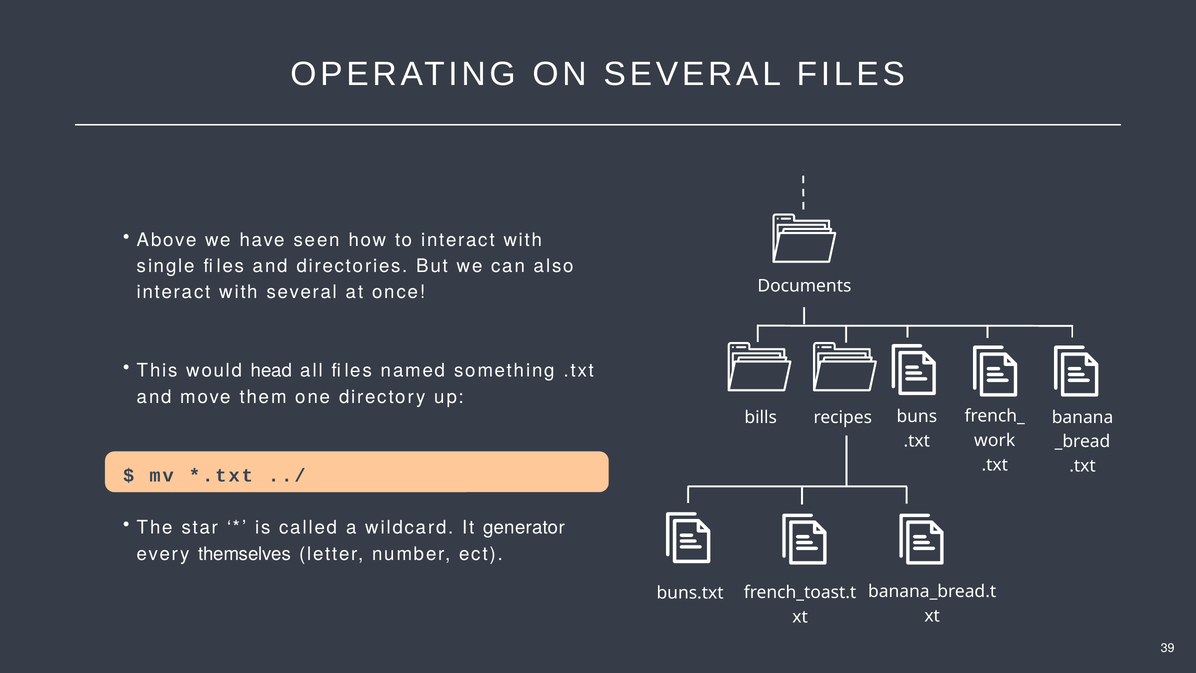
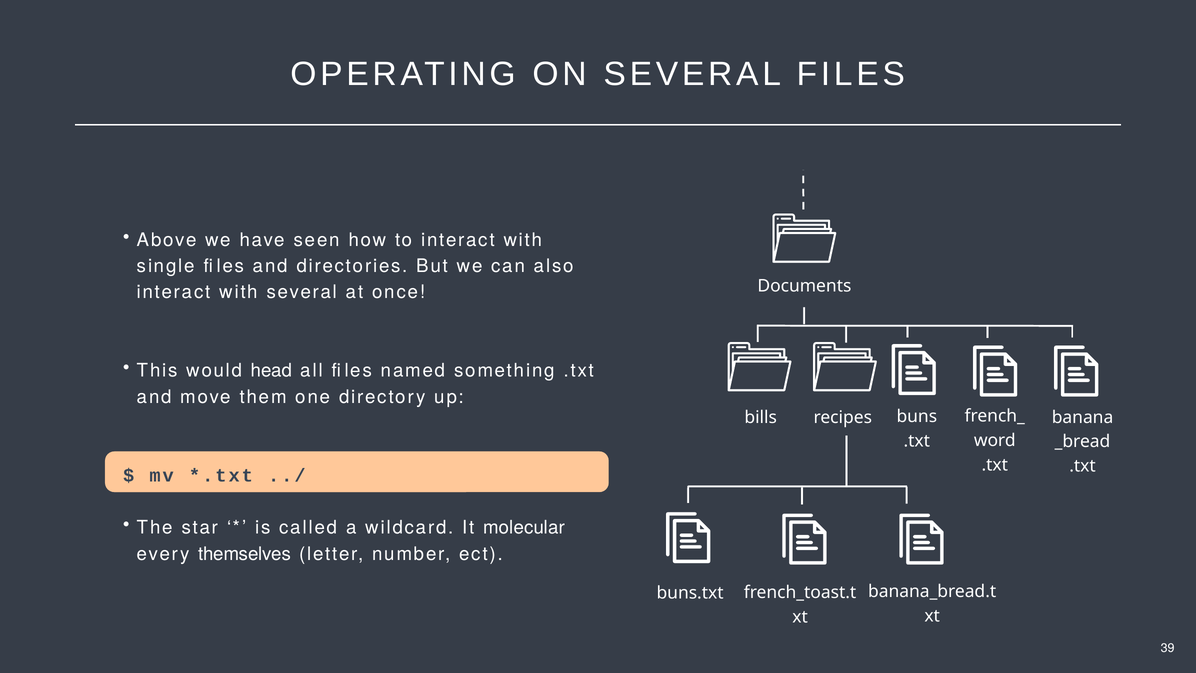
work: work -> word
generator: generator -> molecular
